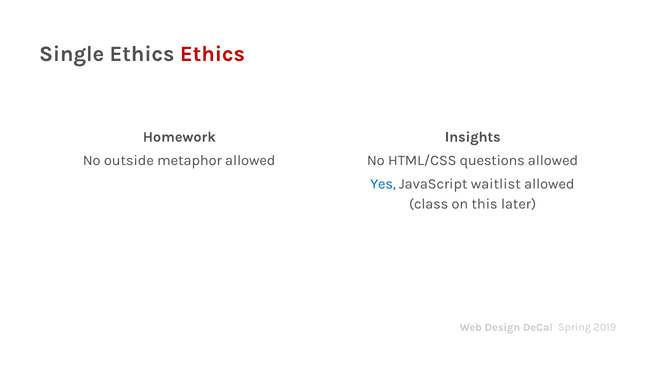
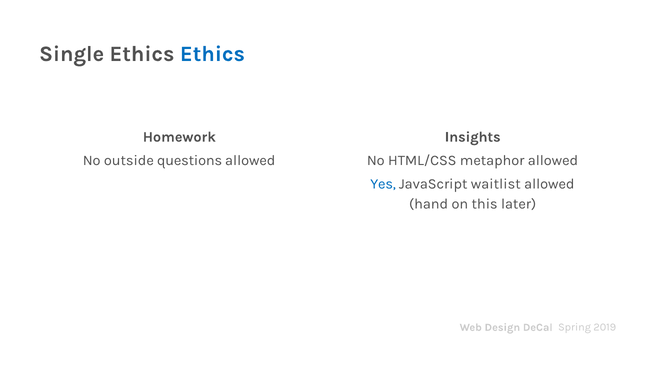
Ethics at (212, 54) colour: red -> blue
metaphor: metaphor -> questions
questions: questions -> metaphor
class: class -> hand
